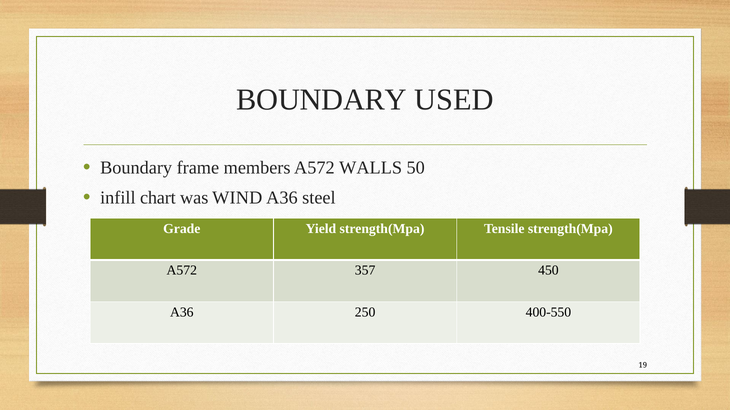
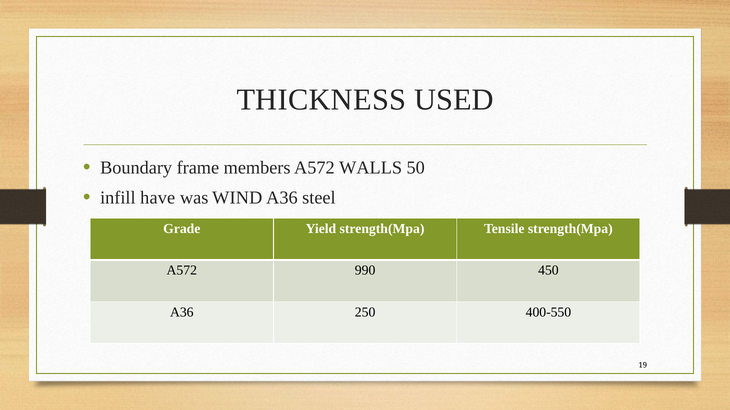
BOUNDARY at (322, 100): BOUNDARY -> THICKNESS
chart: chart -> have
357: 357 -> 990
